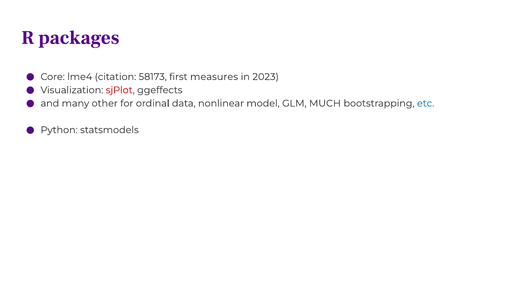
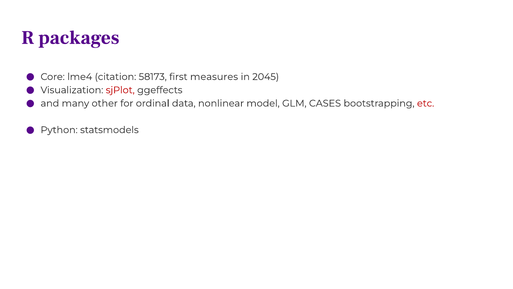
2023: 2023 -> 2045
MUCH: MUCH -> CASES
etc colour: blue -> red
